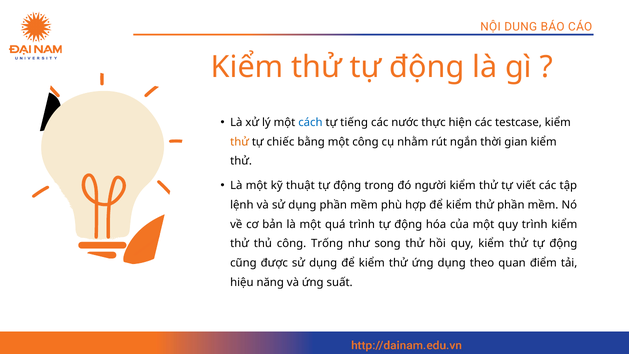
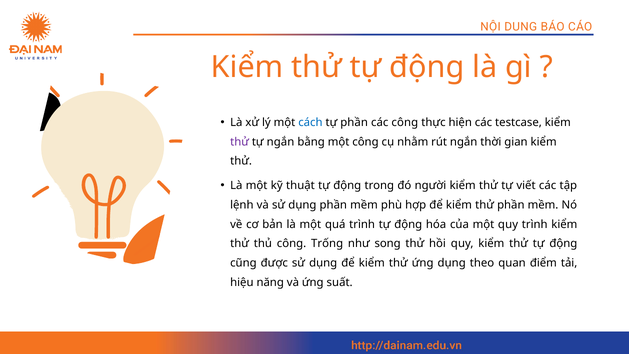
tự tiếng: tiếng -> phần
các nước: nước -> công
thử at (240, 142) colour: orange -> purple
tự chiếc: chiếc -> ngắn
